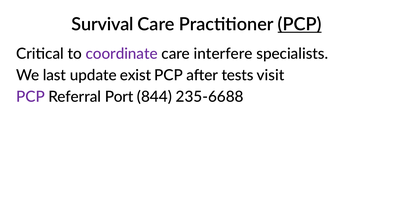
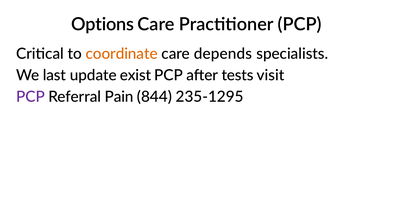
Survival: Survival -> Options
PCP at (300, 24) underline: present -> none
coordinate colour: purple -> orange
interfere: interfere -> depends
Port: Port -> Pain
235-6688: 235-6688 -> 235-1295
